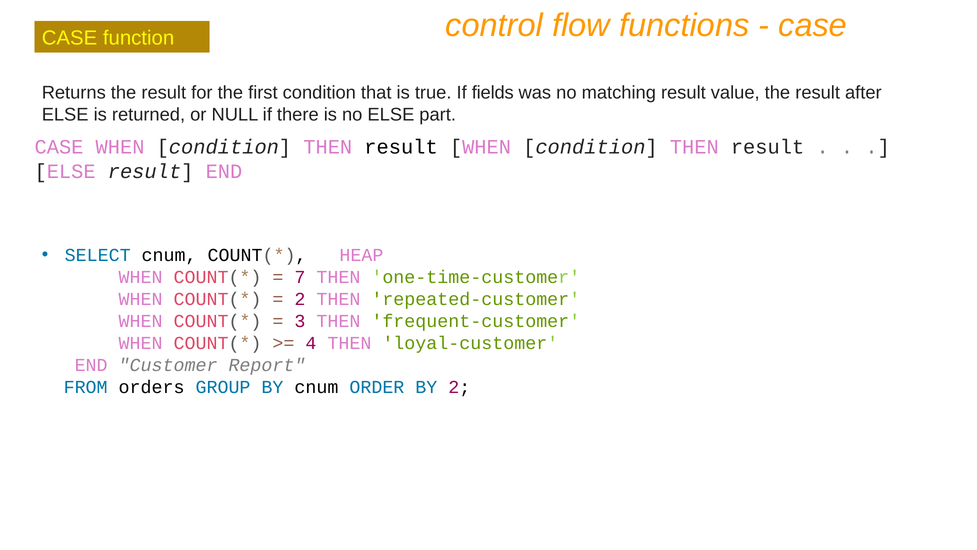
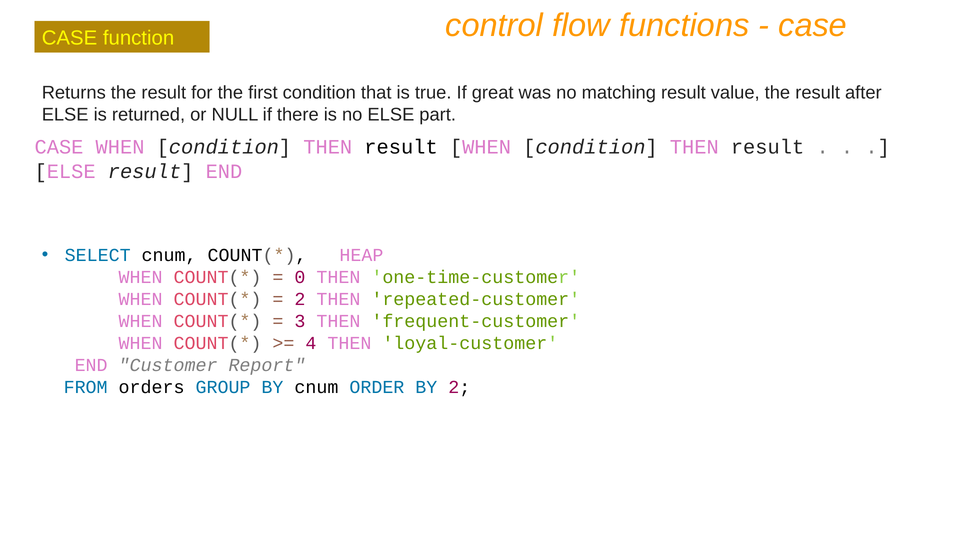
fields: fields -> great
7: 7 -> 0
